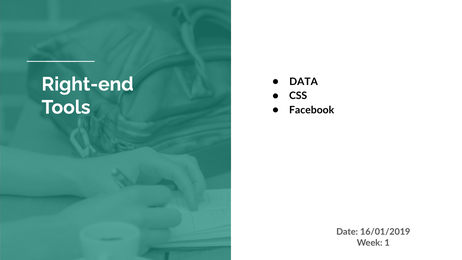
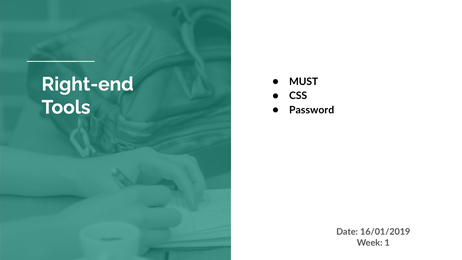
DATA: DATA -> MUST
Facebook: Facebook -> Password
